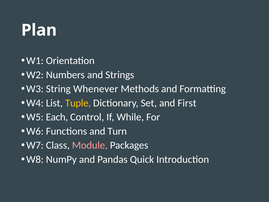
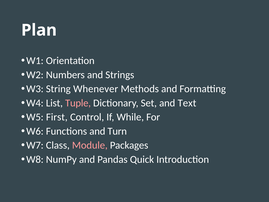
Tuple colour: yellow -> pink
First: First -> Text
Each: Each -> First
